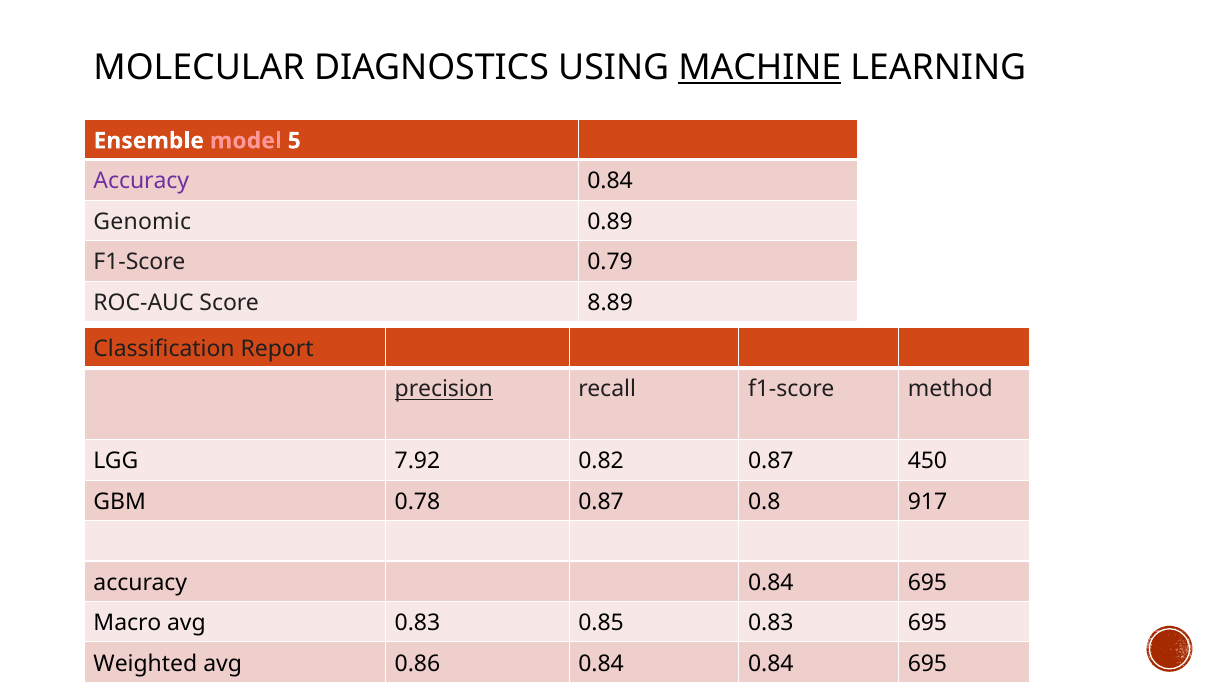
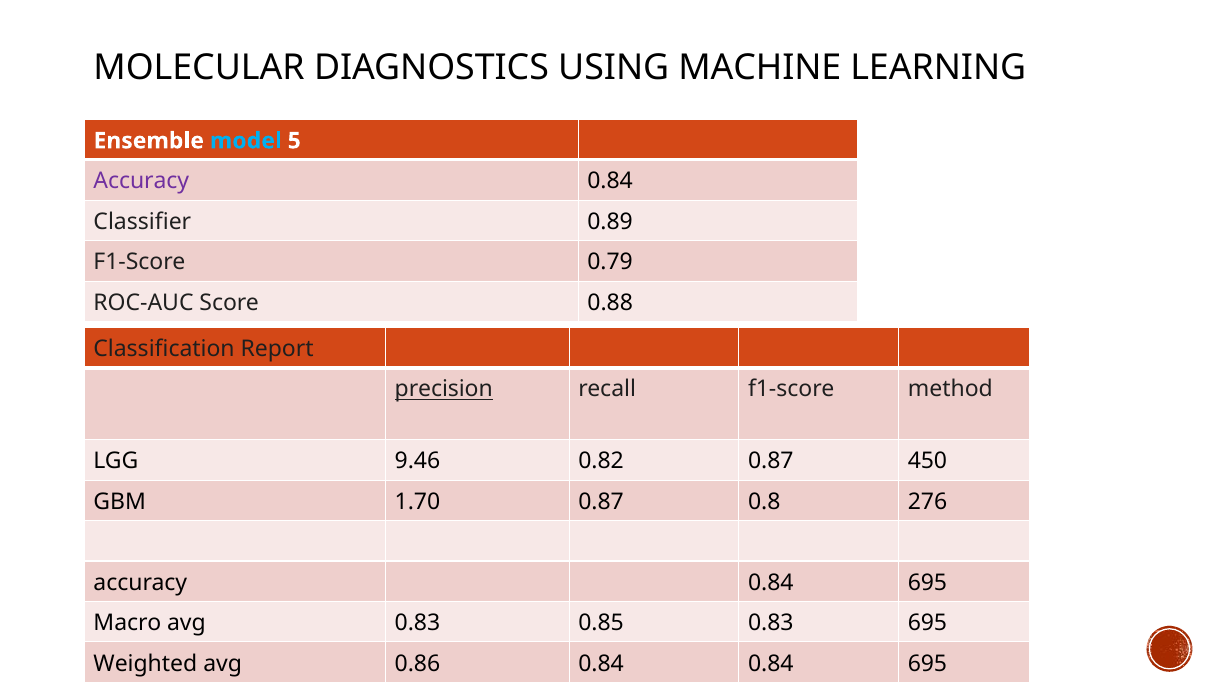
MACHINE underline: present -> none
model colour: pink -> light blue
Genomic: Genomic -> Classifier
8.89: 8.89 -> 0.88
7.92: 7.92 -> 9.46
0.78: 0.78 -> 1.70
917: 917 -> 276
